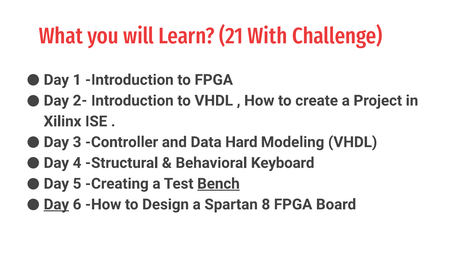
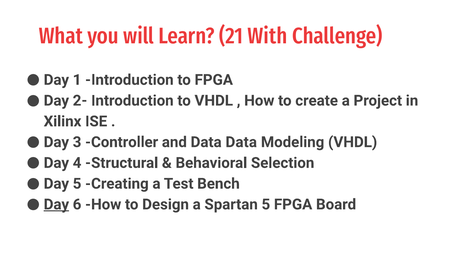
Data Hard: Hard -> Data
Keyboard: Keyboard -> Selection
Bench underline: present -> none
Spartan 8: 8 -> 5
